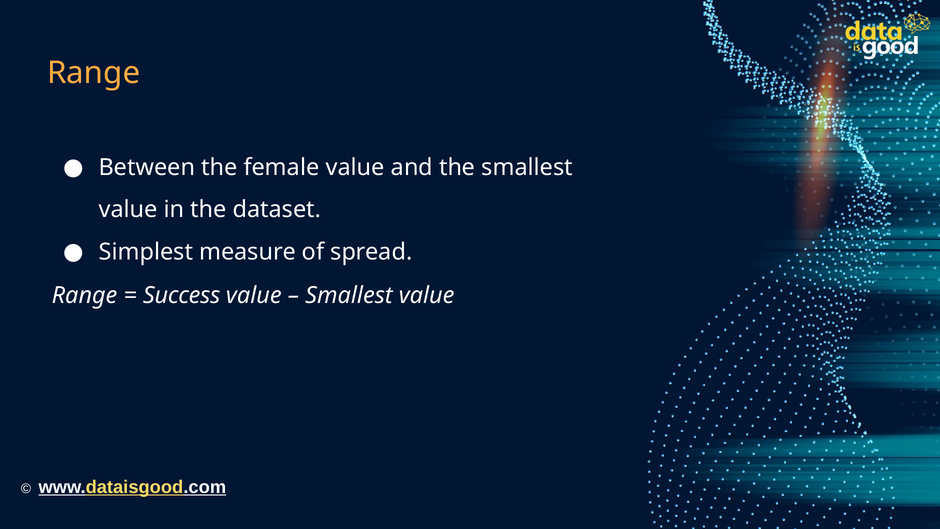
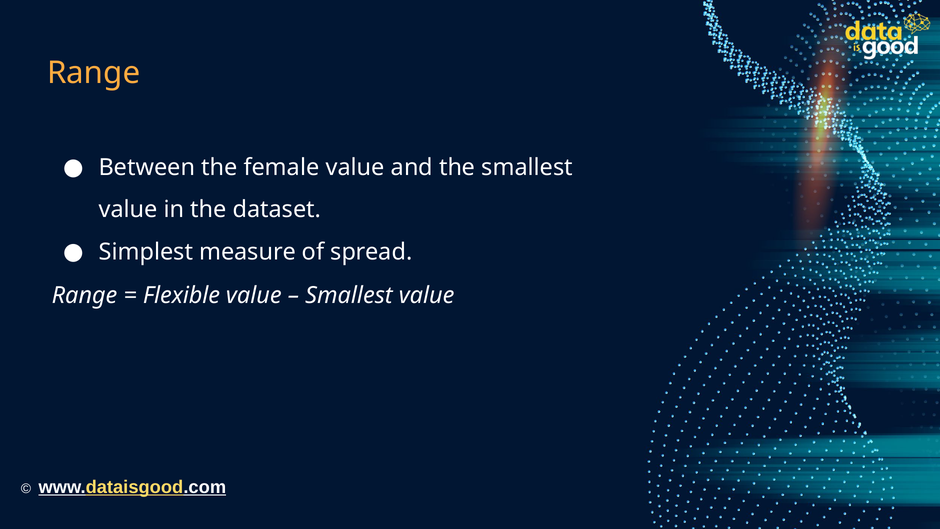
Success: Success -> Flexible
